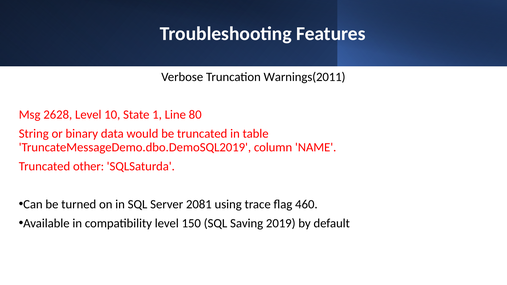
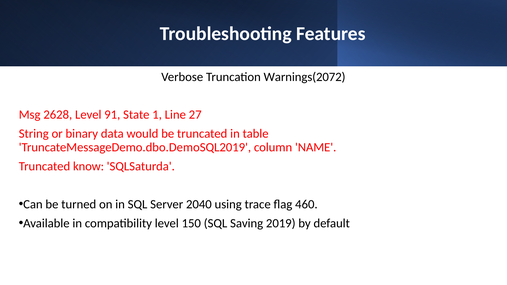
Warnings(2011: Warnings(2011 -> Warnings(2072
10: 10 -> 91
80: 80 -> 27
other: other -> know
2081: 2081 -> 2040
